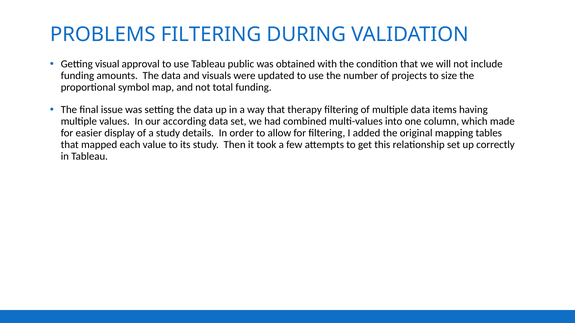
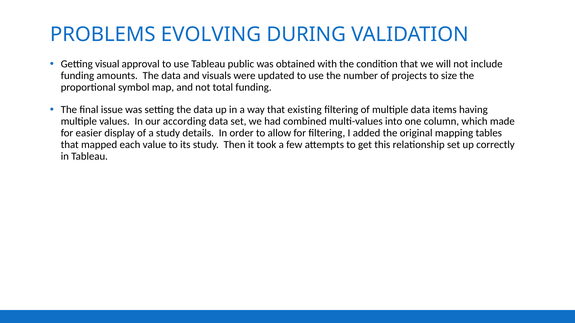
PROBLEMS FILTERING: FILTERING -> EVOLVING
therapy: therapy -> existing
